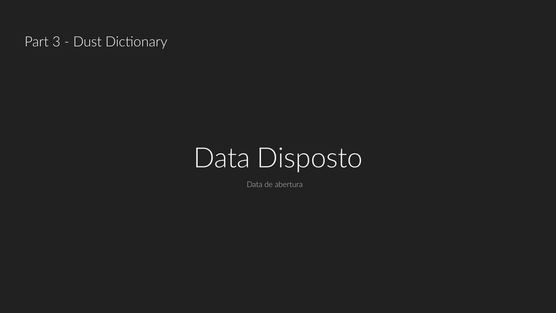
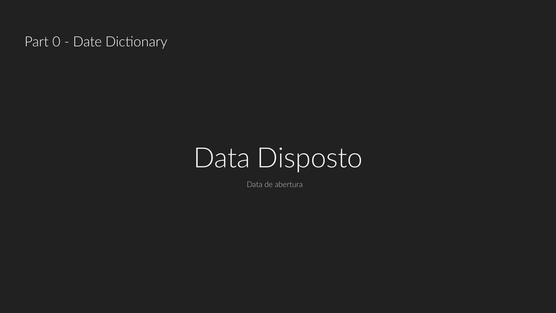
3: 3 -> 0
Dust: Dust -> Date
